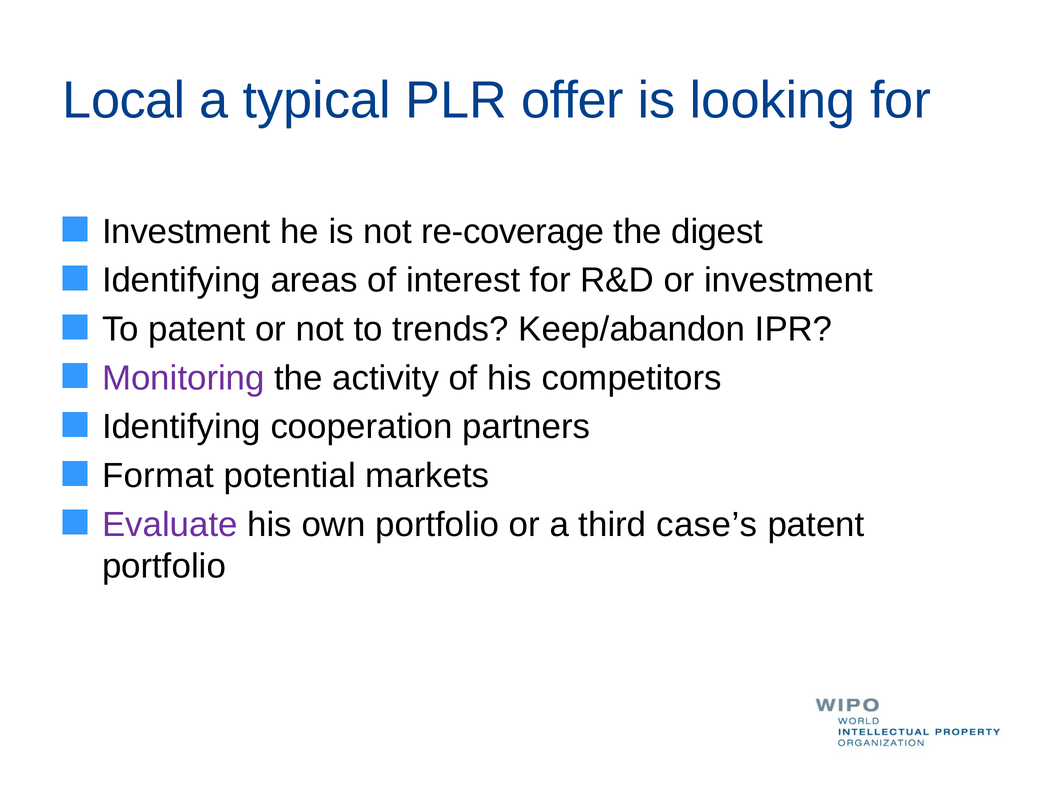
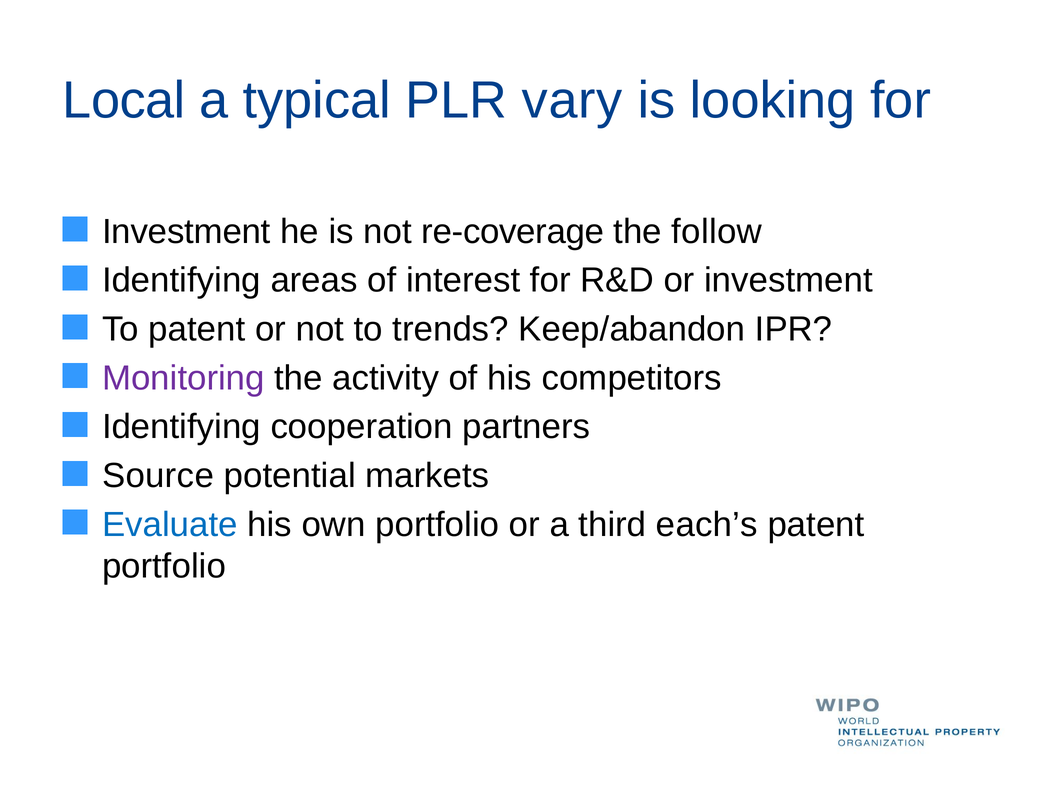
offer: offer -> vary
digest: digest -> follow
Format: Format -> Source
Evaluate colour: purple -> blue
case’s: case’s -> each’s
